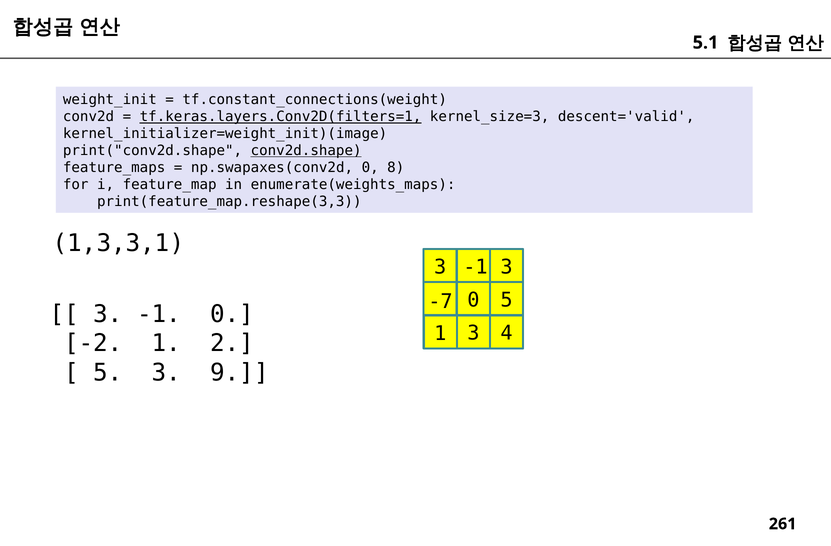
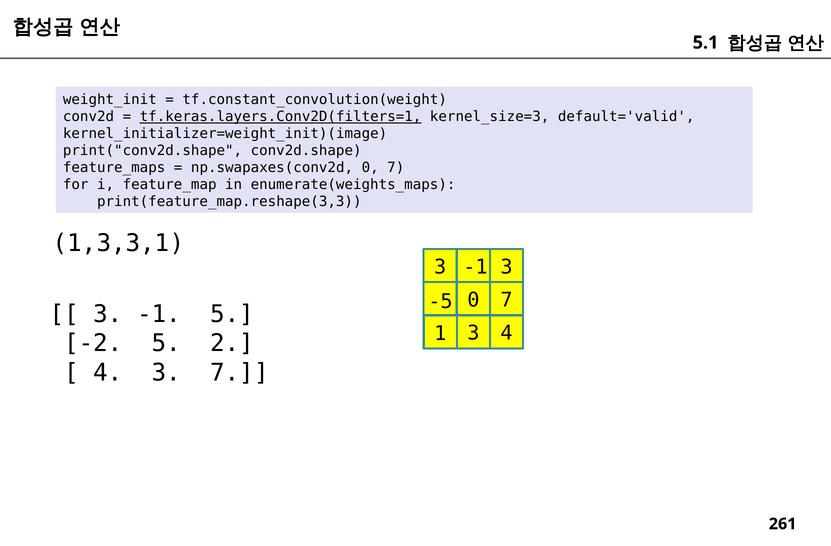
tf.constant_connections(weight: tf.constant_connections(weight -> tf.constant_convolution(weight
descent='valid: descent='valid -> default='valid
conv2d.shape underline: present -> none
np.swapaxes(conv2d 0 8: 8 -> 7
5 at (507, 300): 5 -> 7
-7: -7 -> -5
-1 0: 0 -> 5
-2 1: 1 -> 5
5 at (108, 372): 5 -> 4
3 9: 9 -> 7
